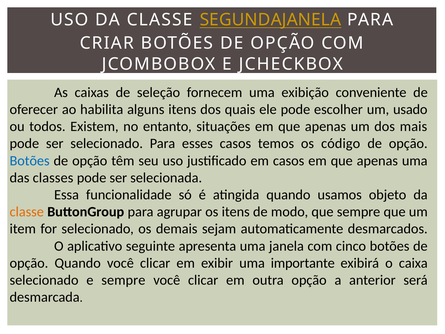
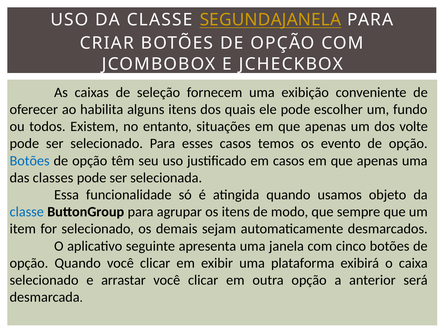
usado: usado -> fundo
mais: mais -> volte
código: código -> evento
classe at (27, 212) colour: orange -> blue
importante: importante -> plataforma
e sempre: sempre -> arrastar
